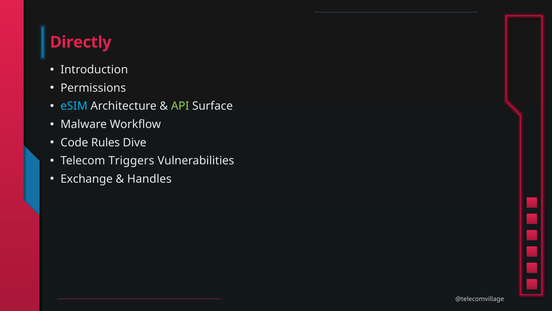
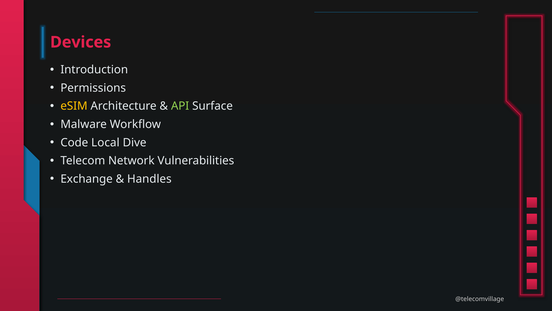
Directly: Directly -> Devices
eSIM colour: light blue -> yellow
Rules: Rules -> Local
Triggers: Triggers -> Network
